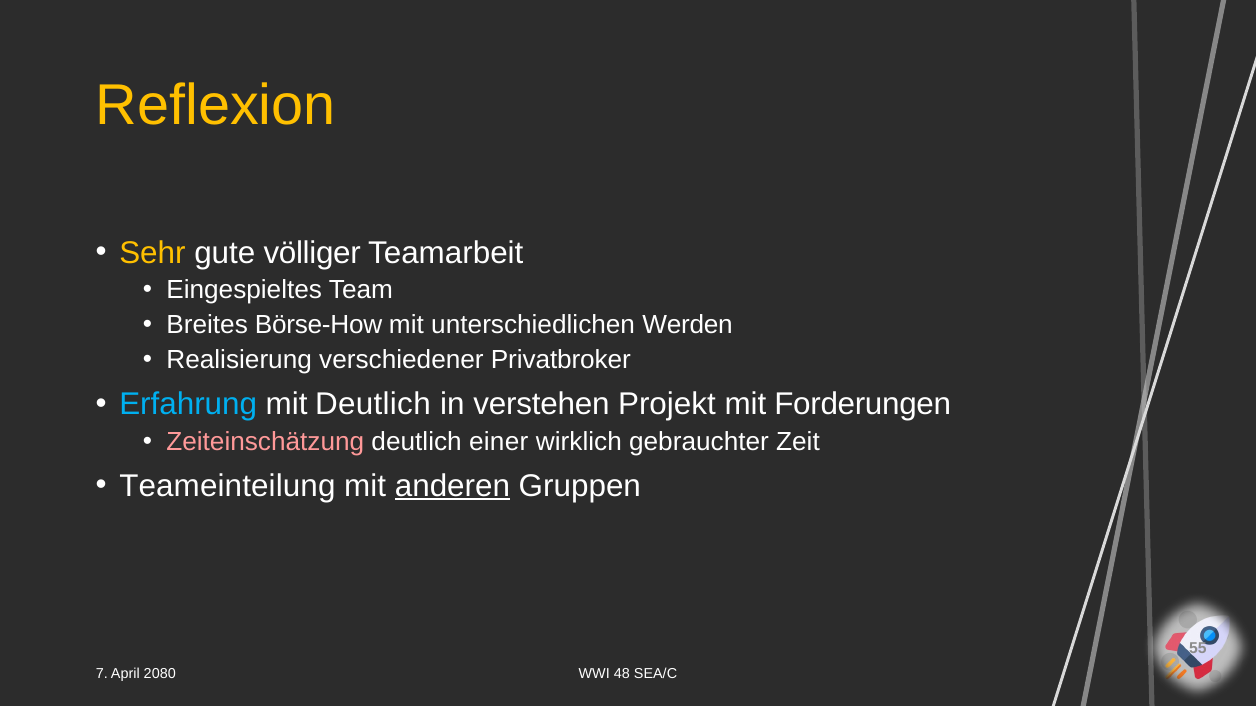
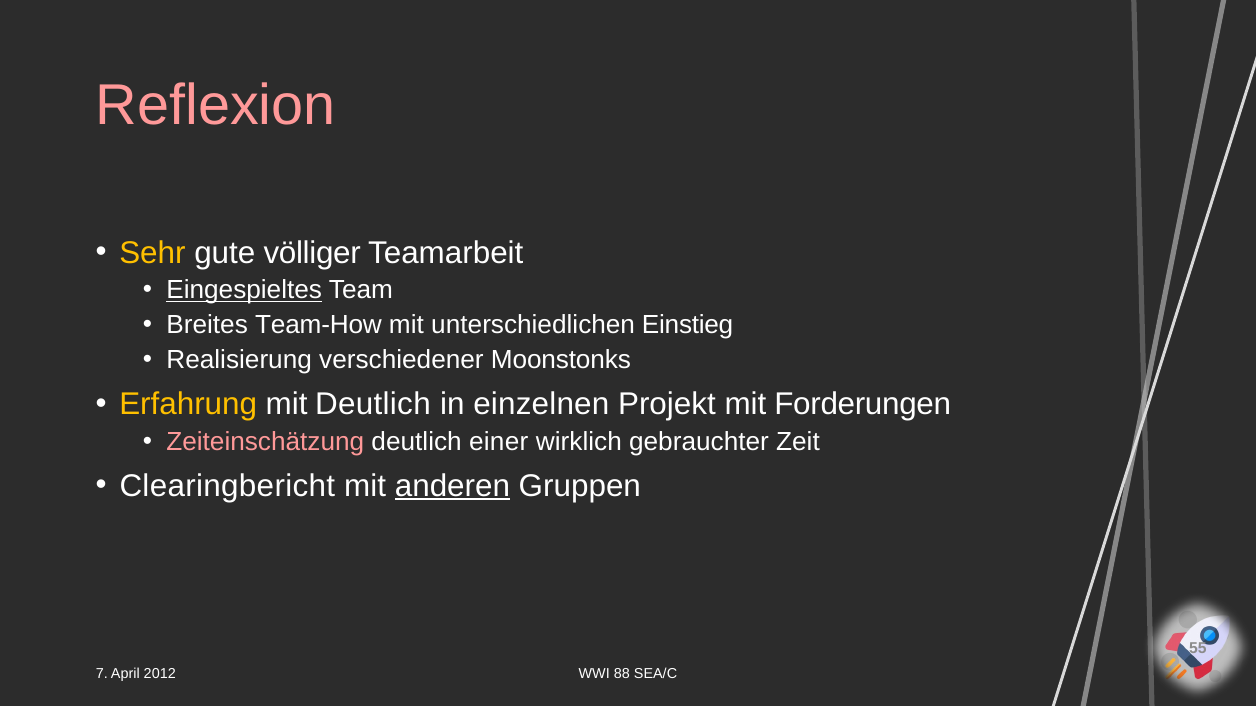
Reflexion colour: yellow -> pink
Eingespieltes underline: none -> present
Börse-How: Börse-How -> Team-How
Werden: Werden -> Einstieg
Privatbroker: Privatbroker -> Moonstonks
Erfahrung colour: light blue -> yellow
verstehen: verstehen -> einzelnen
Teameinteilung: Teameinteilung -> Clearingbericht
2080: 2080 -> 2012
48: 48 -> 88
